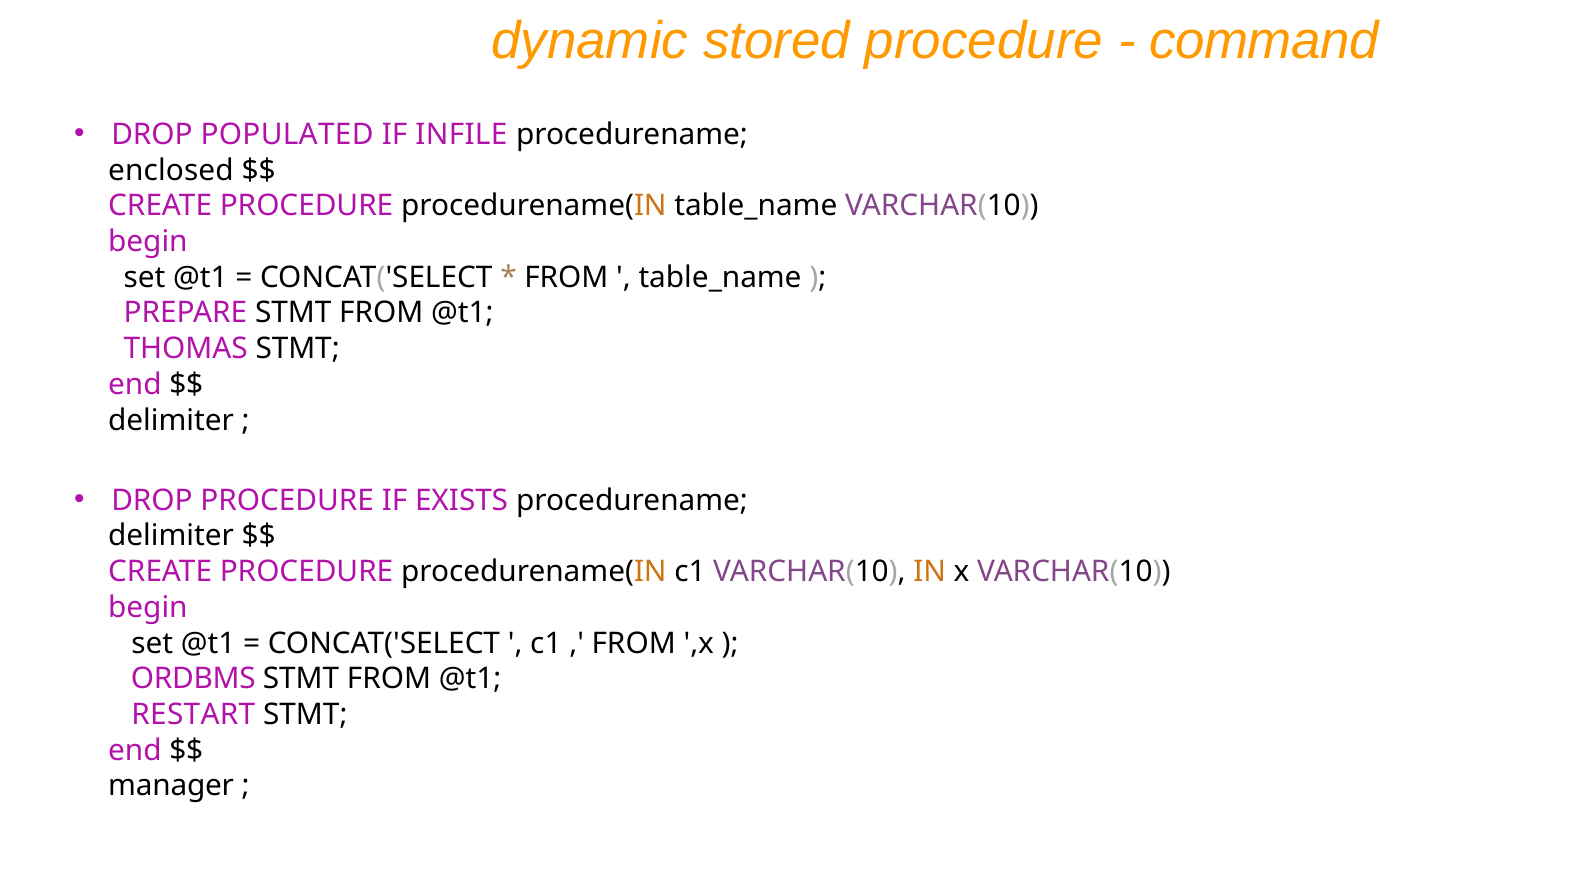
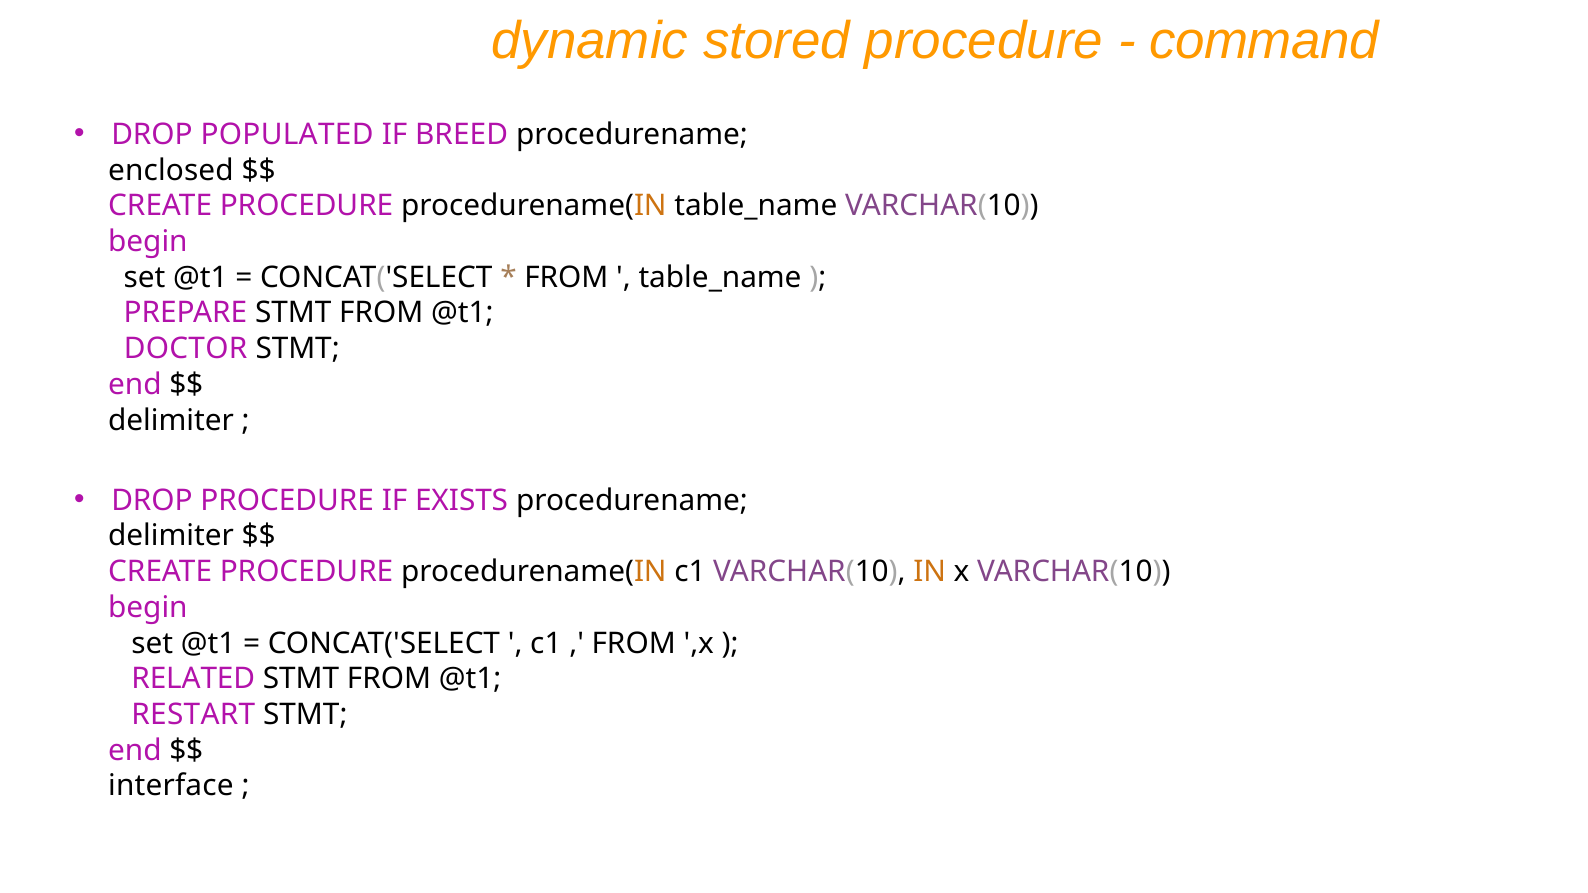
INFILE: INFILE -> BREED
THOMAS: THOMAS -> DOCTOR
ORDBMS: ORDBMS -> RELATED
manager: manager -> interface
